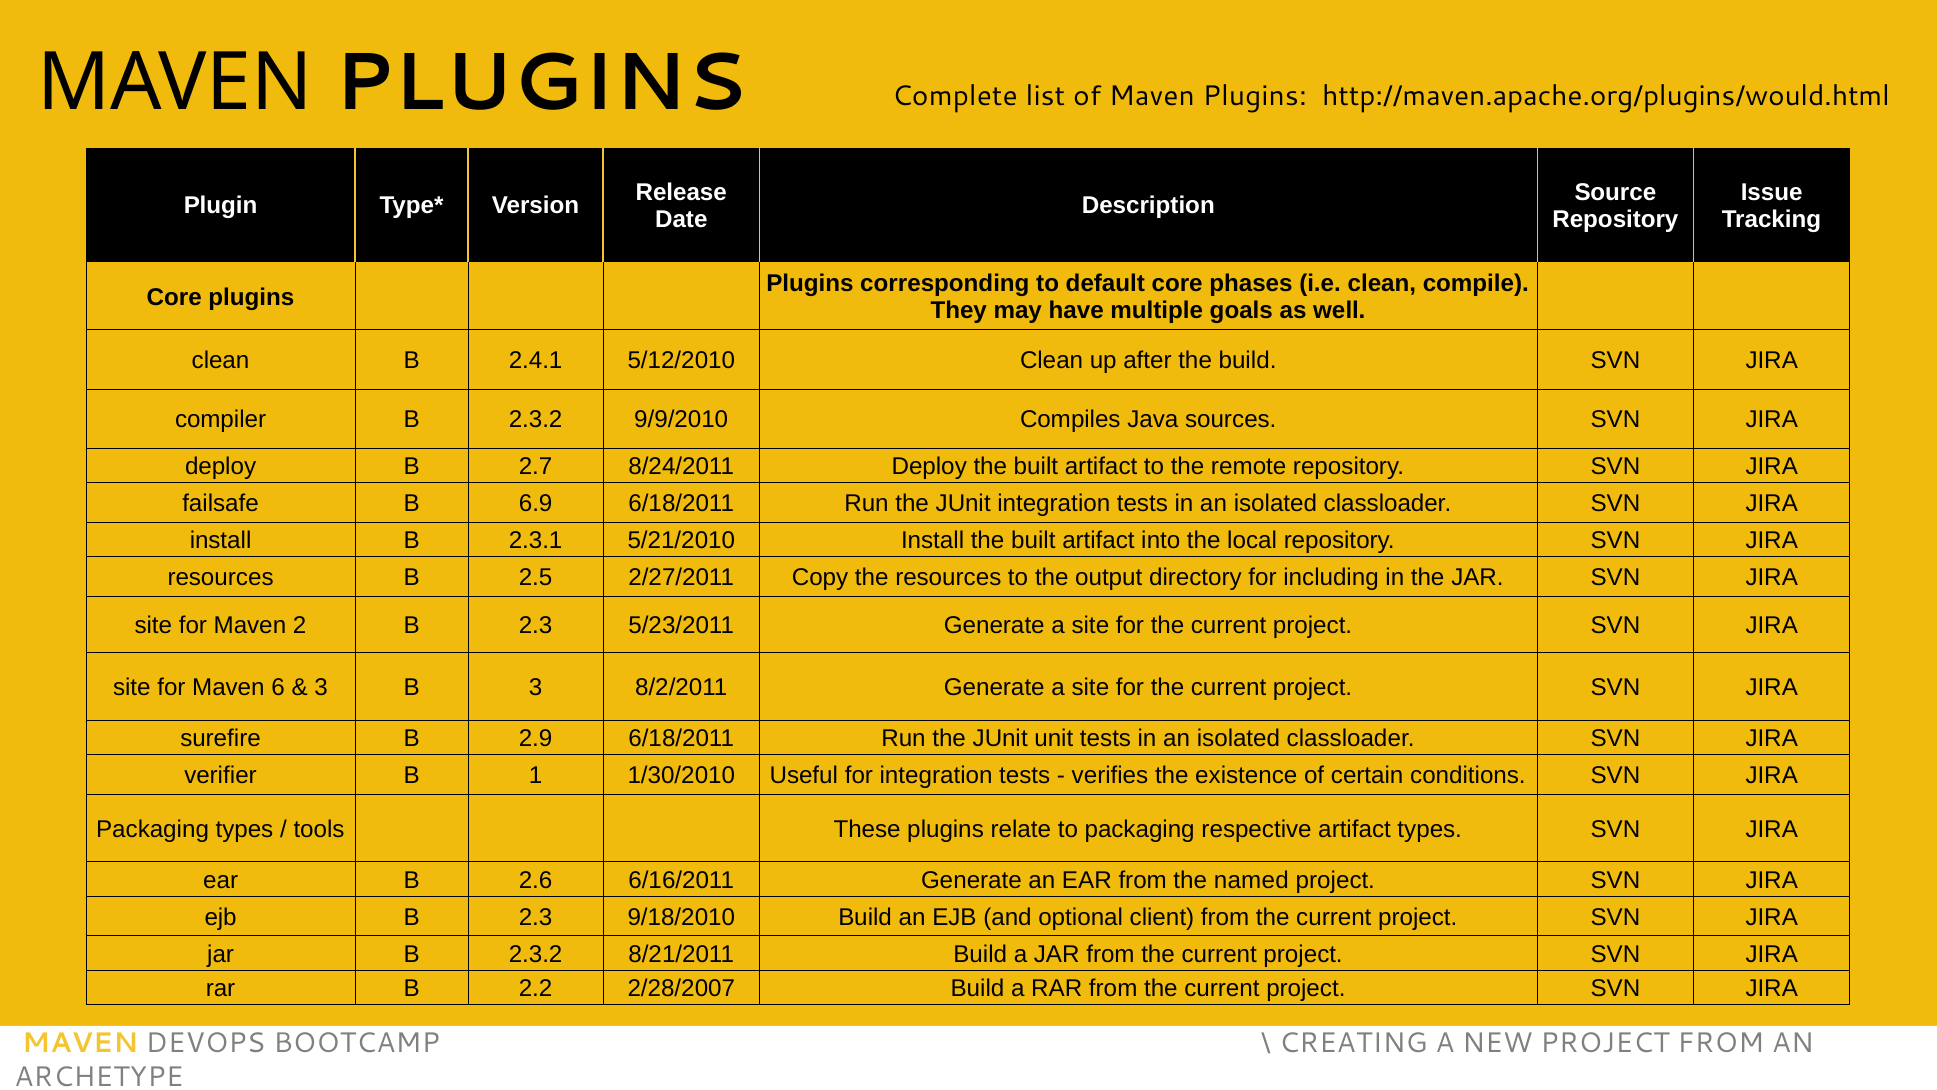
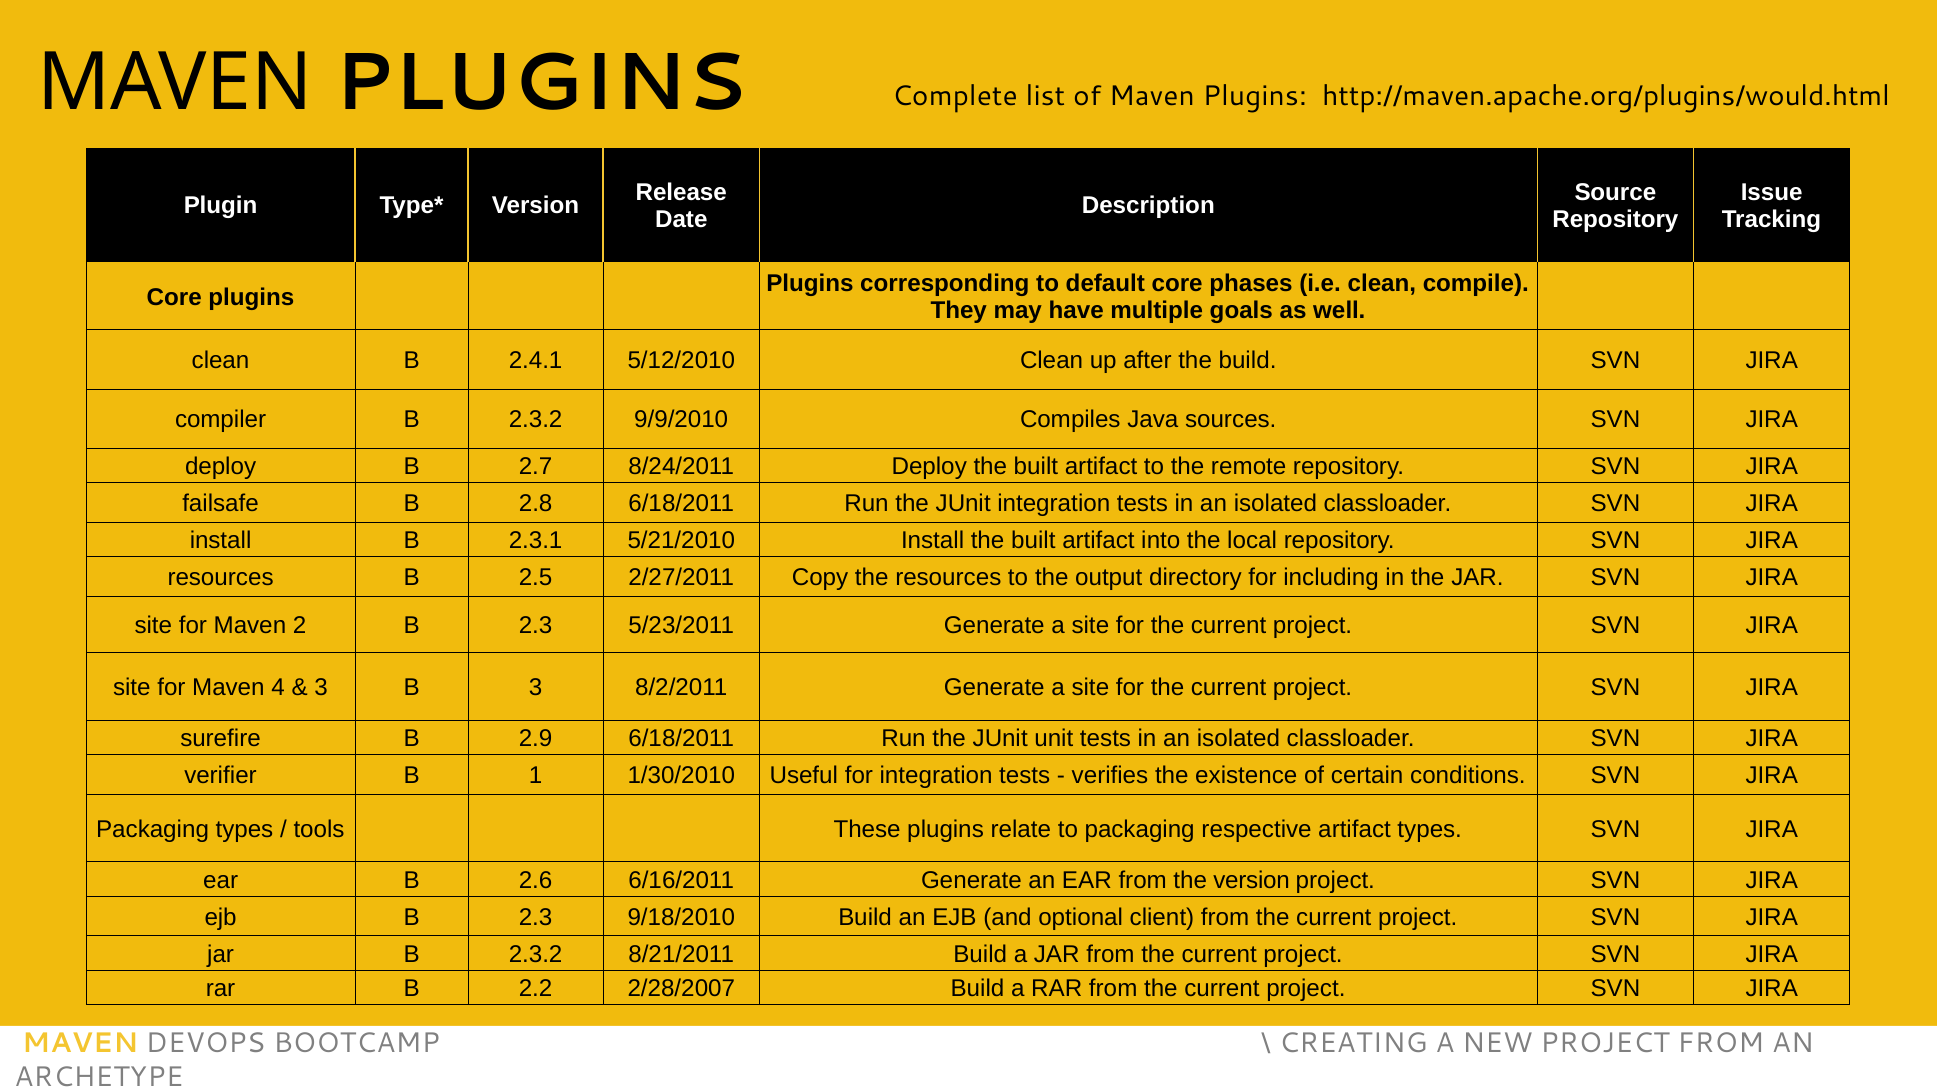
6.9: 6.9 -> 2.8
6: 6 -> 4
the named: named -> version
